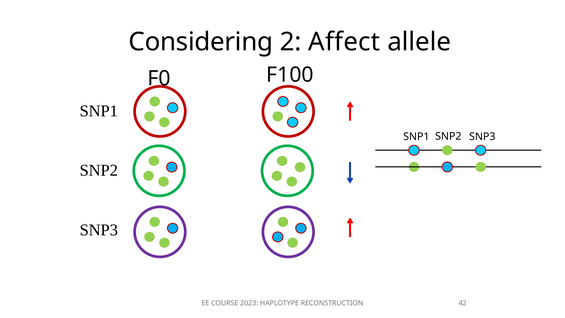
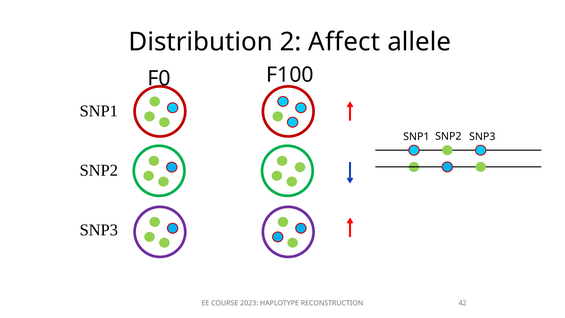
Considering: Considering -> Distribution
